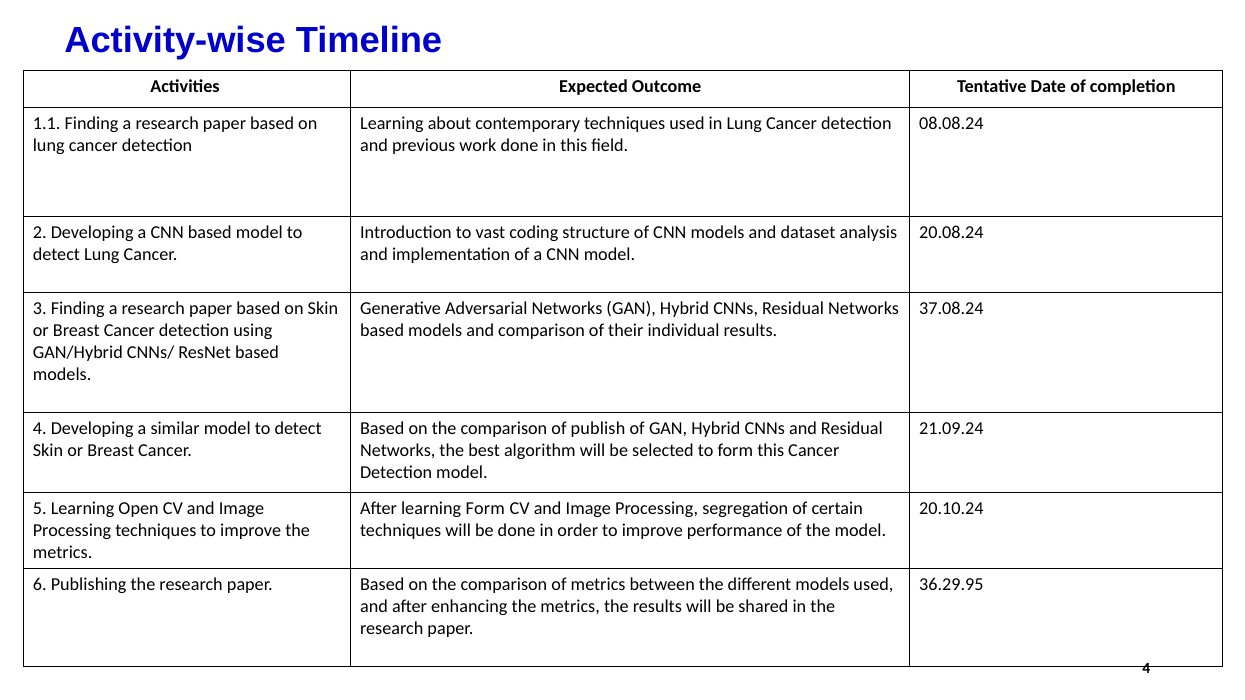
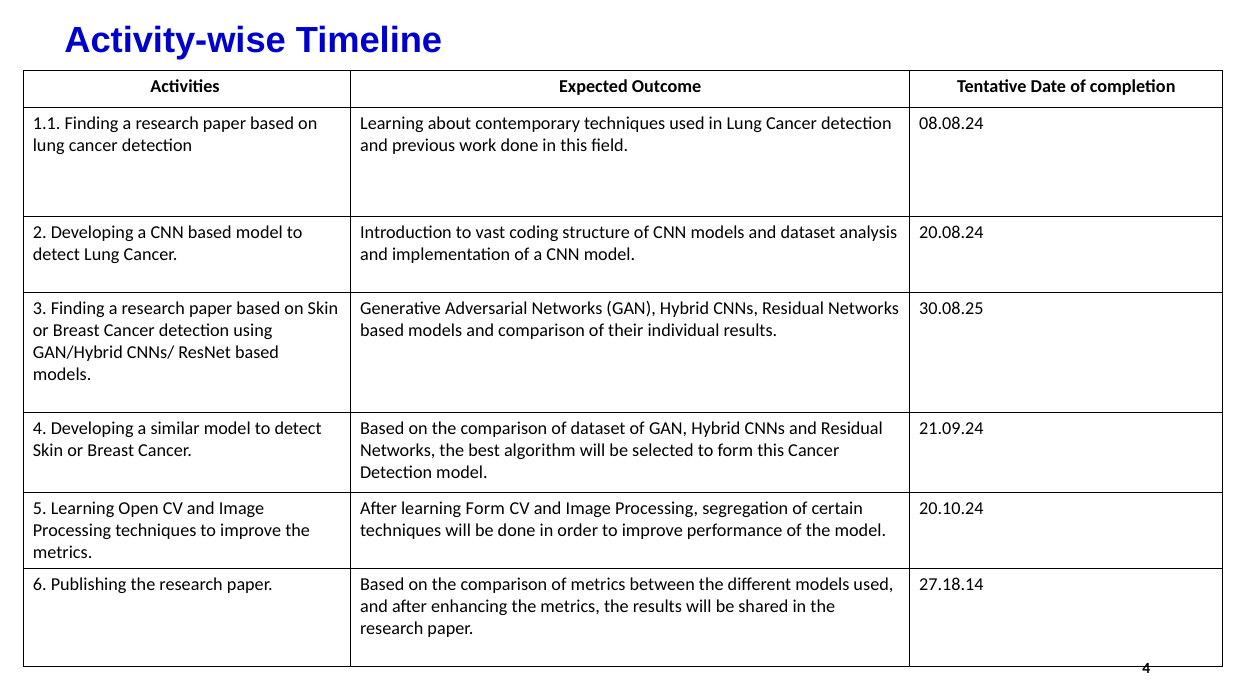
37.08.24: 37.08.24 -> 30.08.25
of publish: publish -> dataset
36.29.95: 36.29.95 -> 27.18.14
